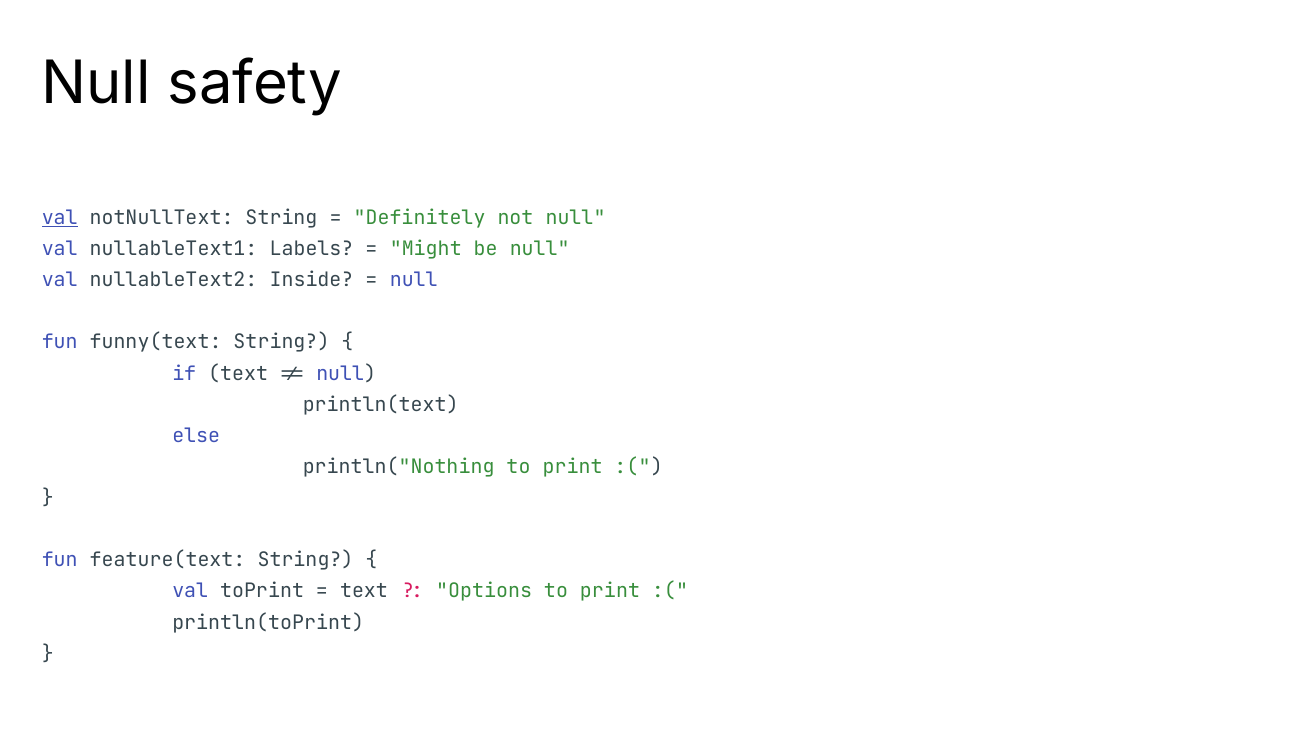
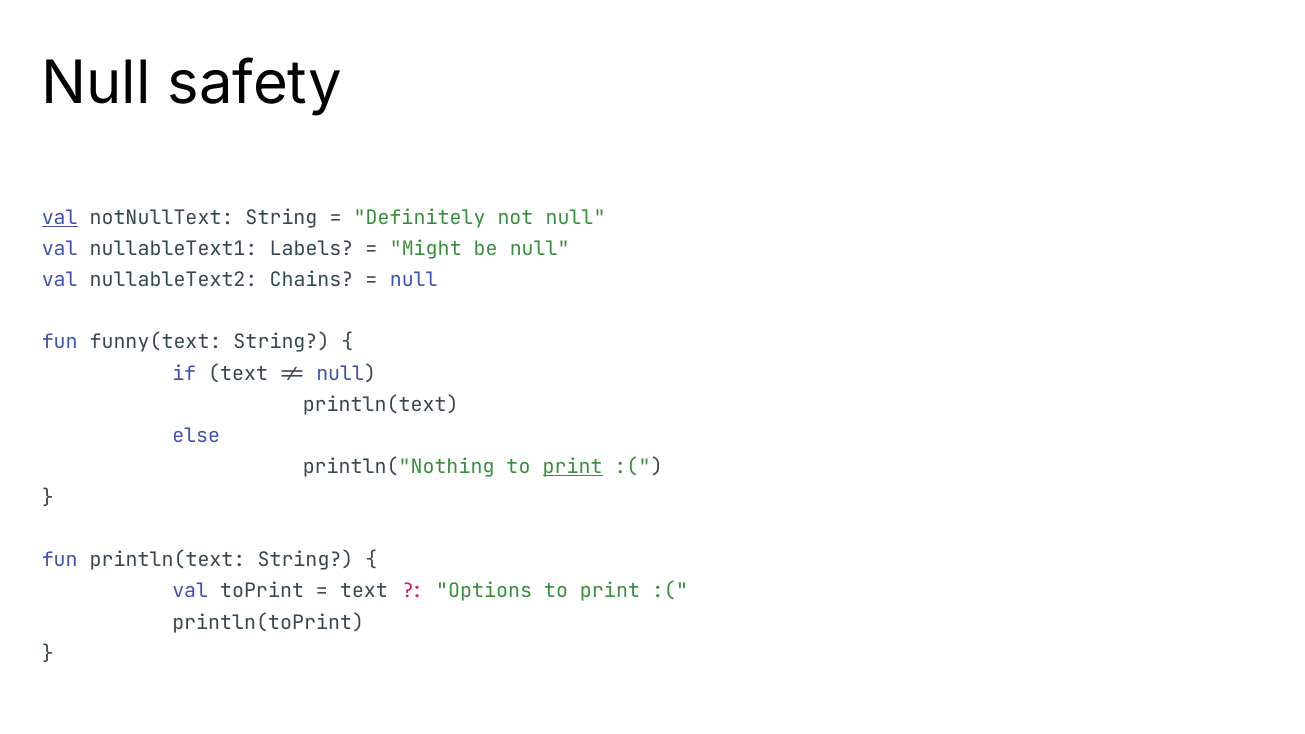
Inside: Inside -> Chains
print at (573, 467) underline: none -> present
fun feature(text: feature(text -> println(text
